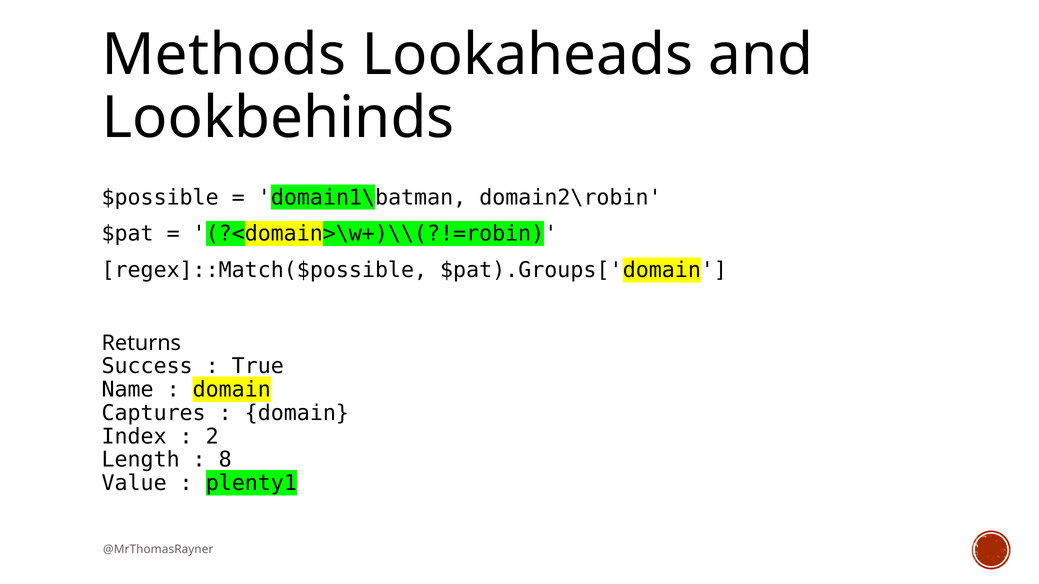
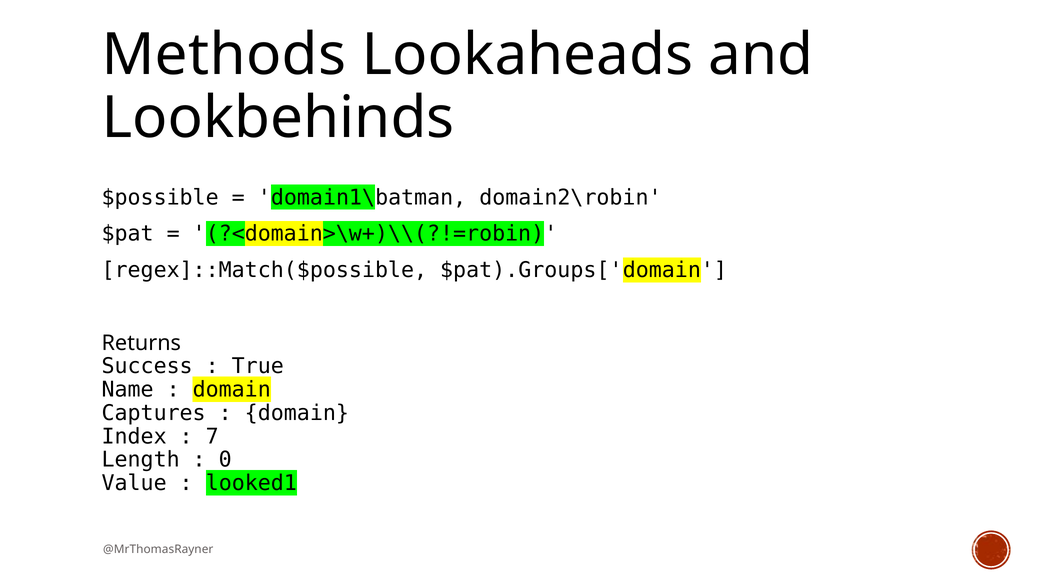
2: 2 -> 7
8: 8 -> 0
plenty1: plenty1 -> looked1
